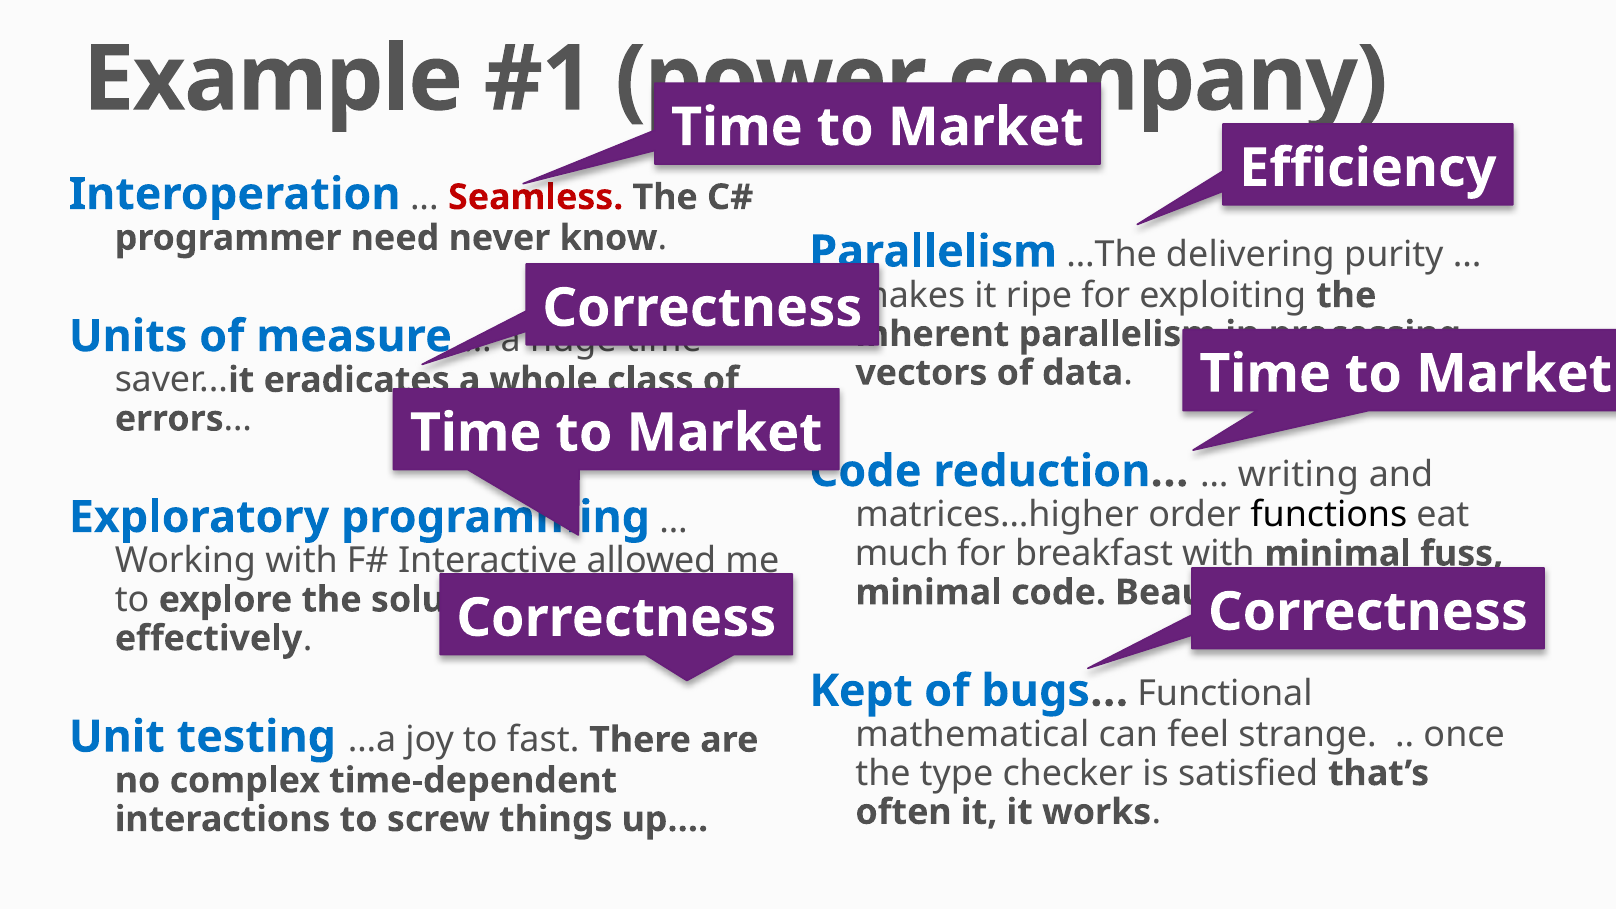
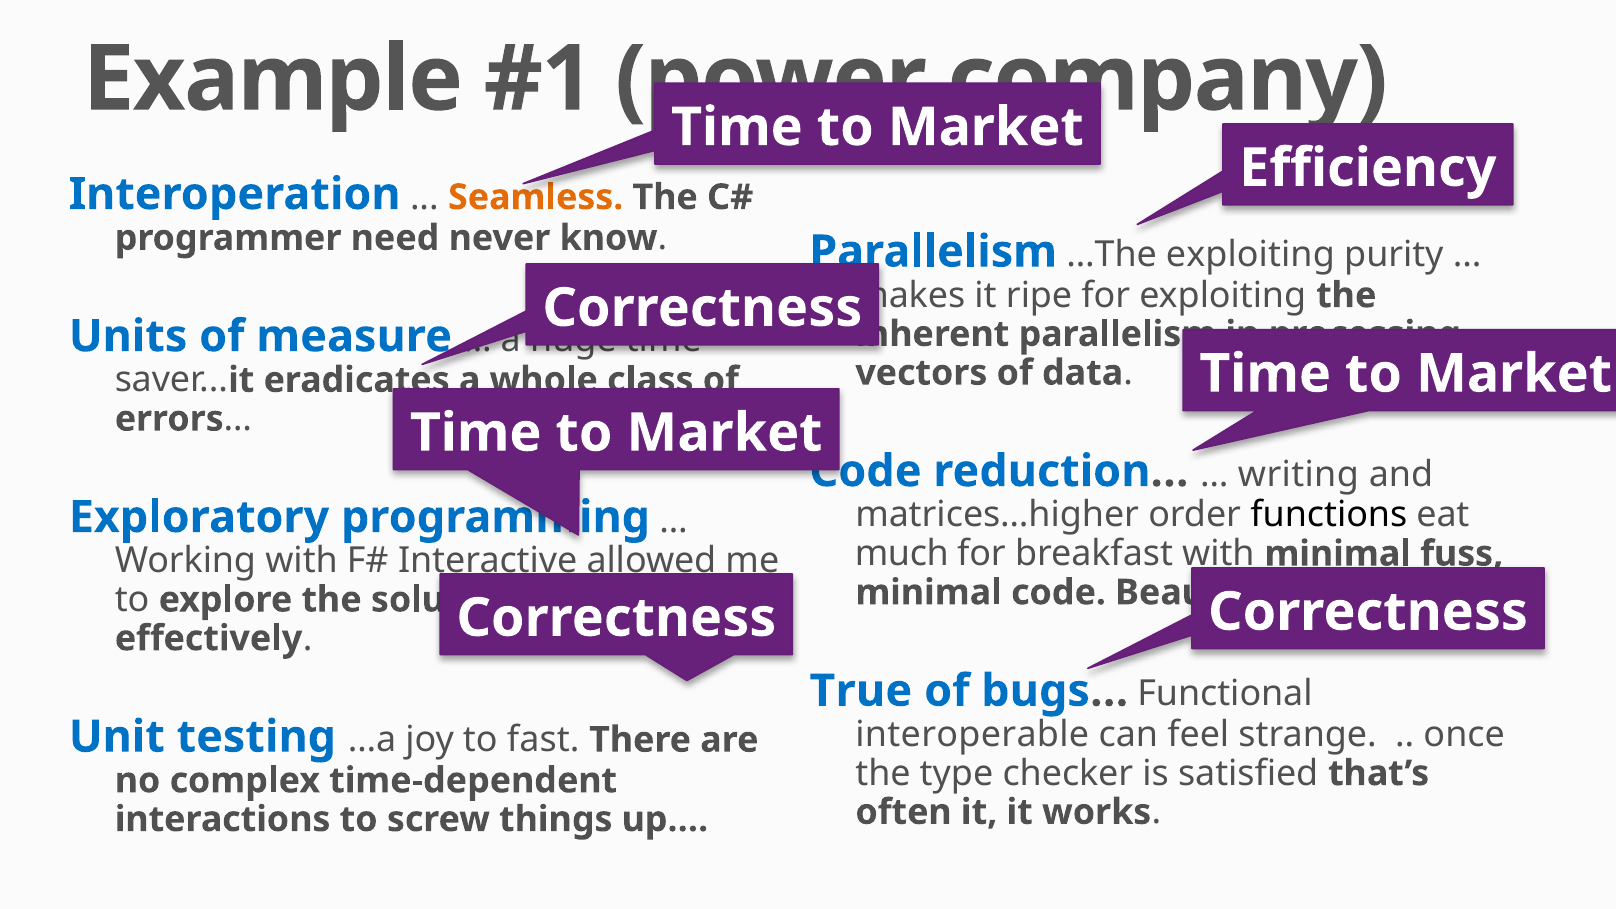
Seamless colour: red -> orange
…The delivering: delivering -> exploiting
Kept: Kept -> True
mathematical: mathematical -> interoperable
